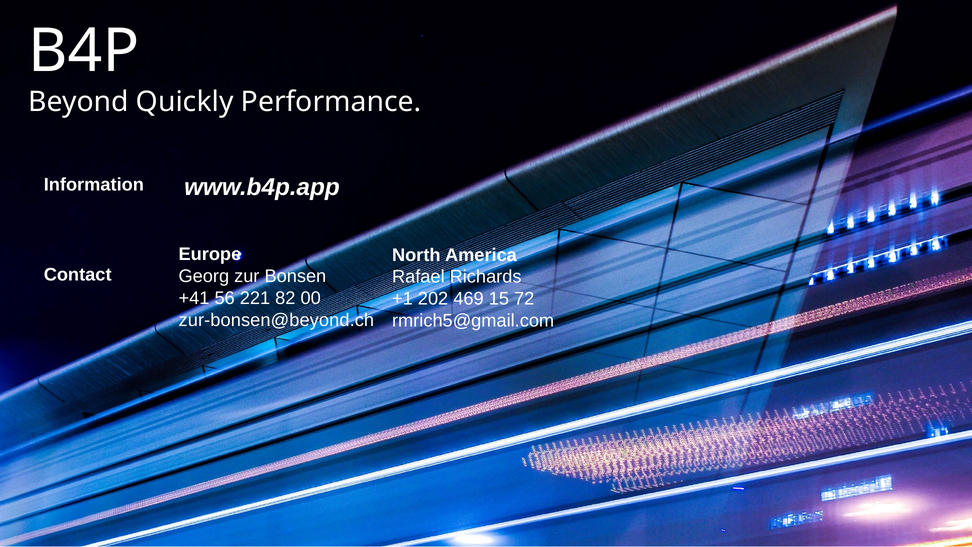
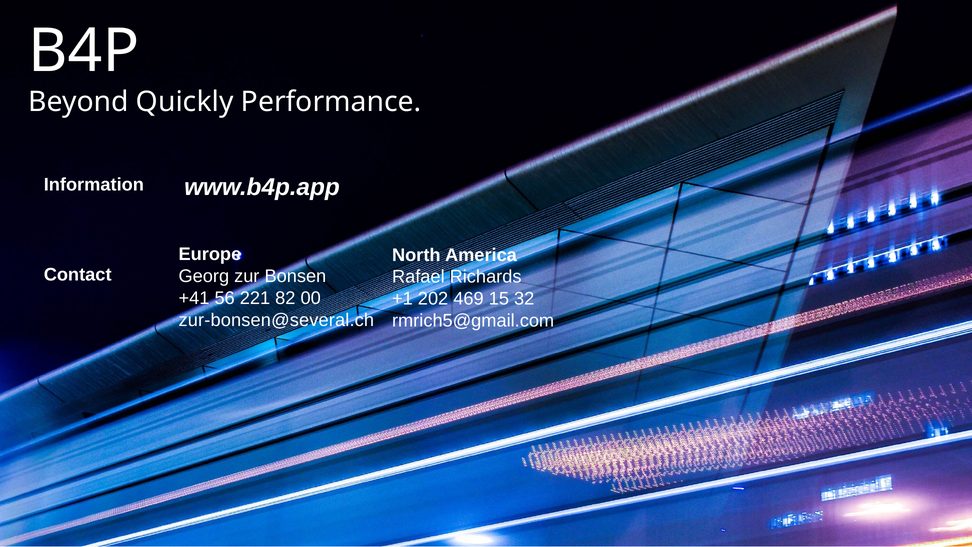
72: 72 -> 32
zur-bonsen@beyond.ch: zur-bonsen@beyond.ch -> zur-bonsen@several.ch
